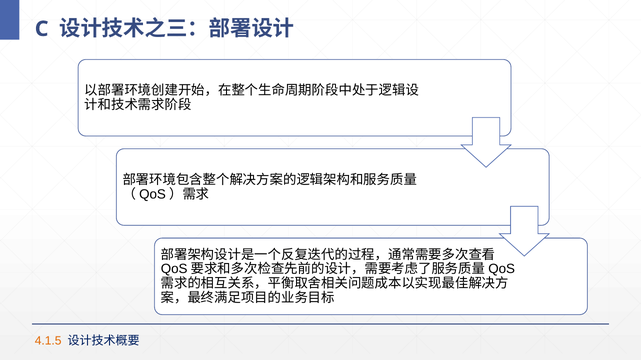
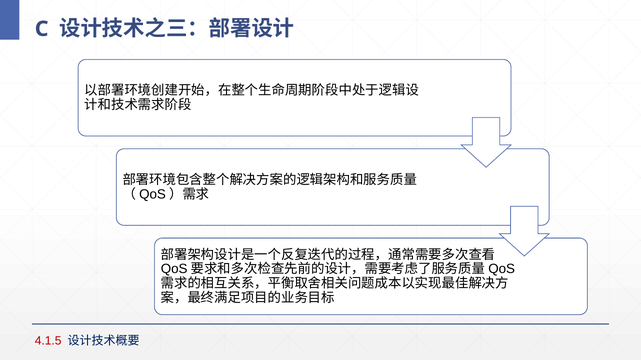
4.1.5 colour: orange -> red
